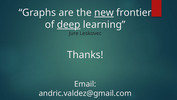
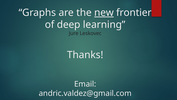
deep underline: present -> none
